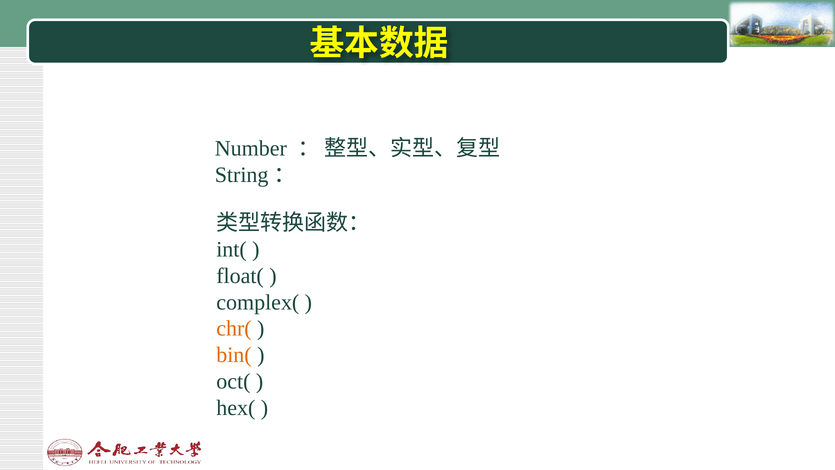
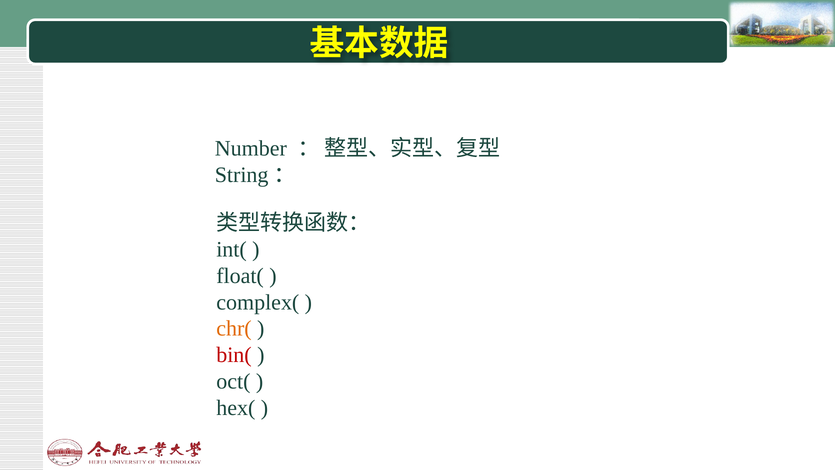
bin( colour: orange -> red
